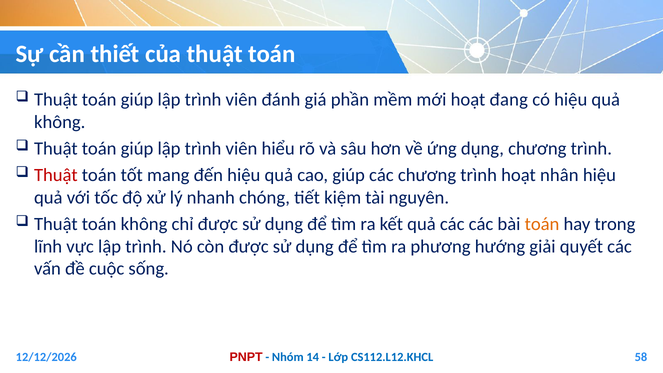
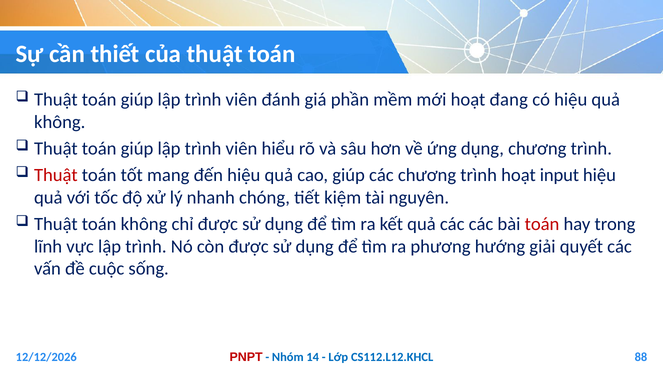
nhân: nhân -> input
toán at (542, 224) colour: orange -> red
58: 58 -> 88
